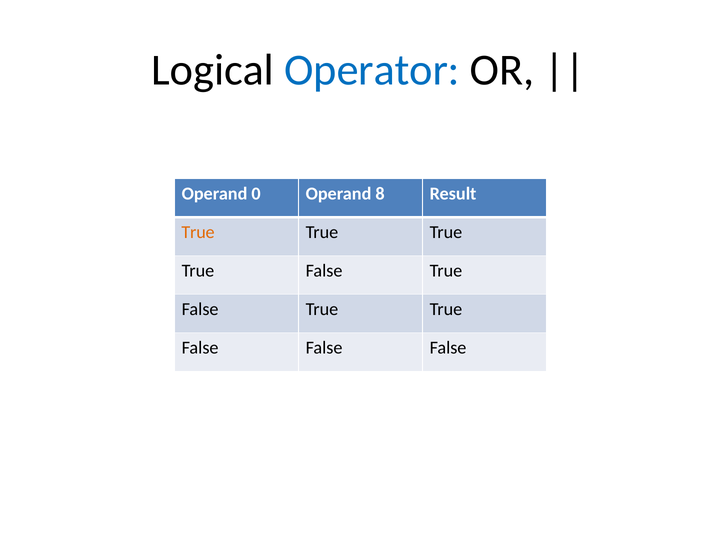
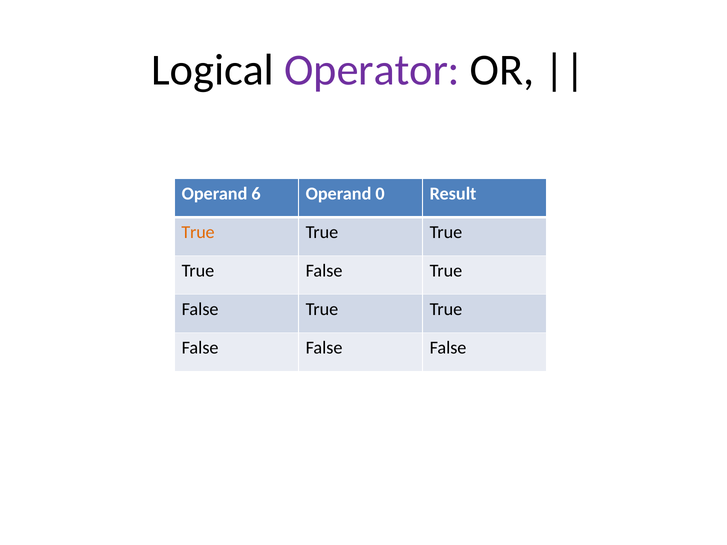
Operator colour: blue -> purple
0: 0 -> 6
8: 8 -> 0
